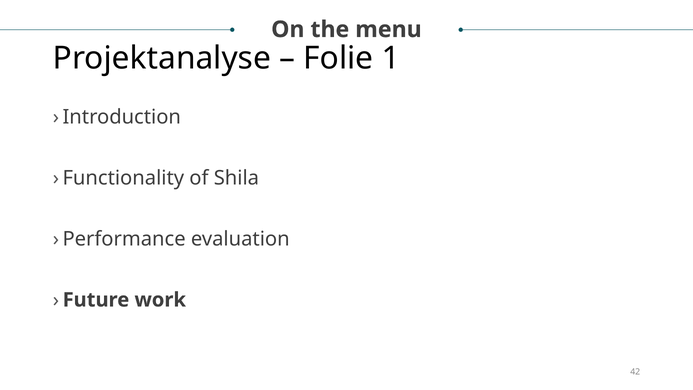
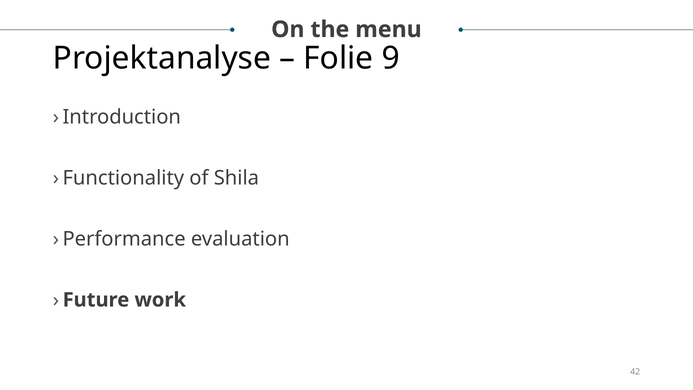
1: 1 -> 9
